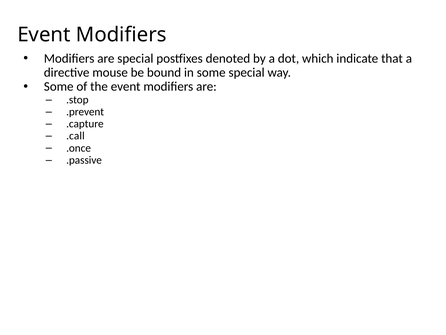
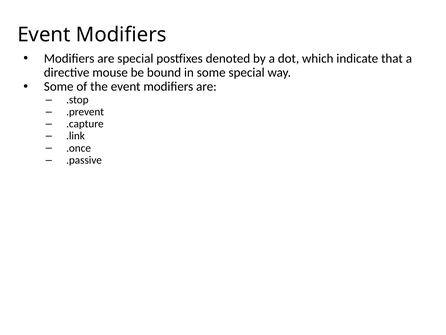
.call: .call -> .link
